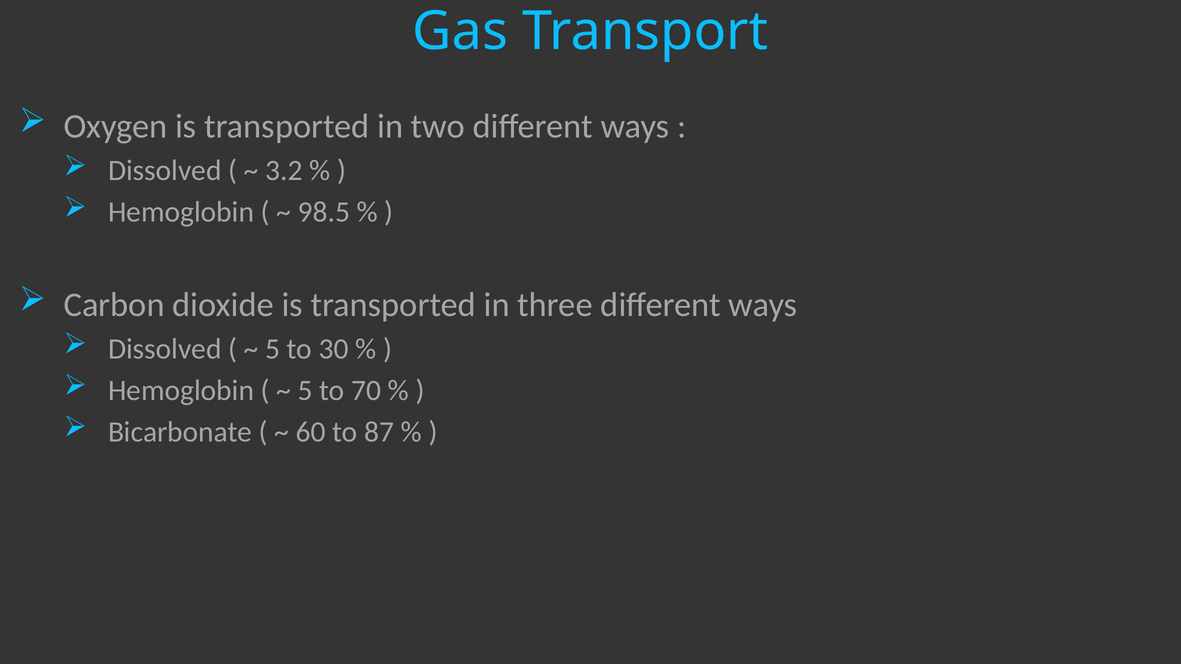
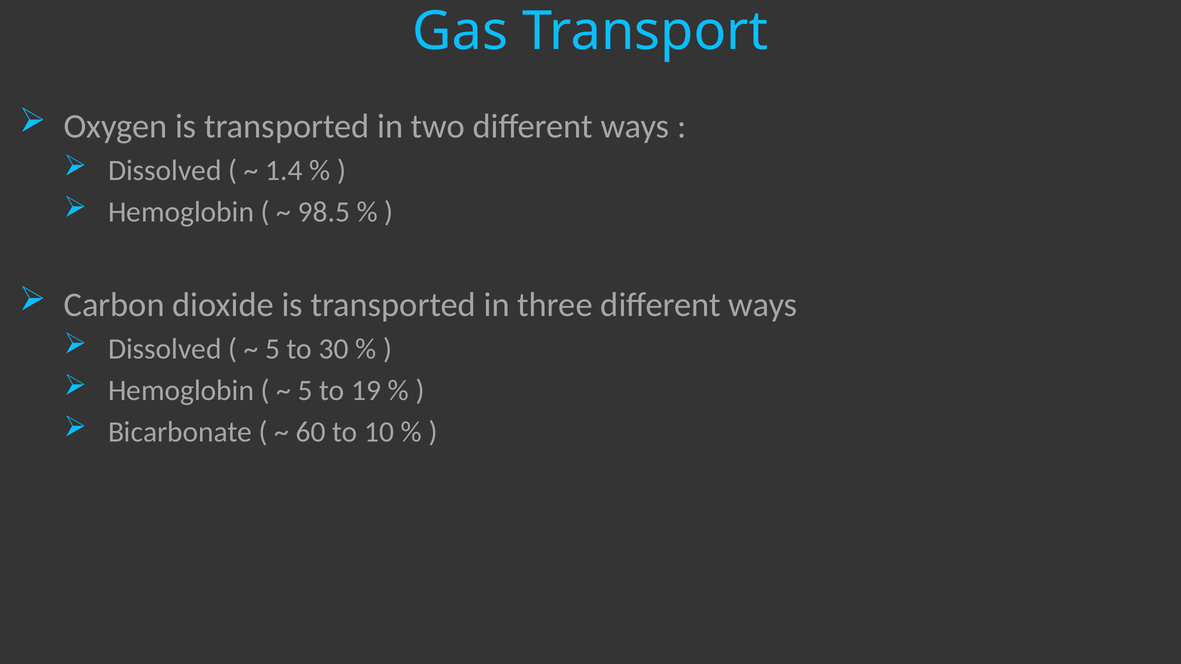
3.2: 3.2 -> 1.4
70: 70 -> 19
87: 87 -> 10
